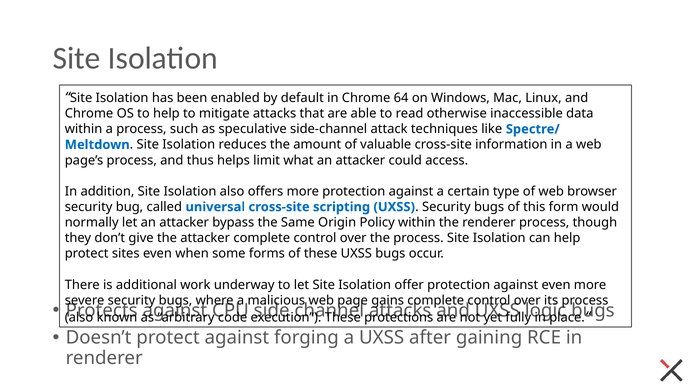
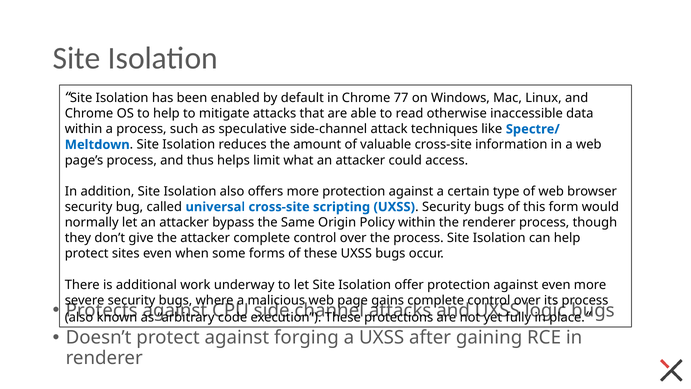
64: 64 -> 77
